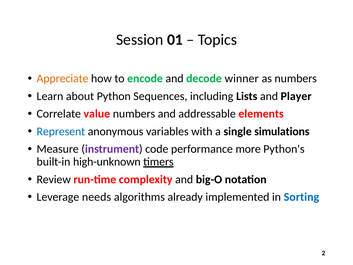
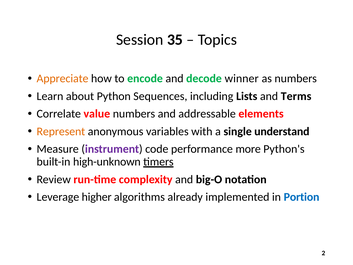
01: 01 -> 35
Player: Player -> Terms
Represent colour: blue -> orange
simulations: simulations -> understand
needs: needs -> higher
Sorting: Sorting -> Portion
